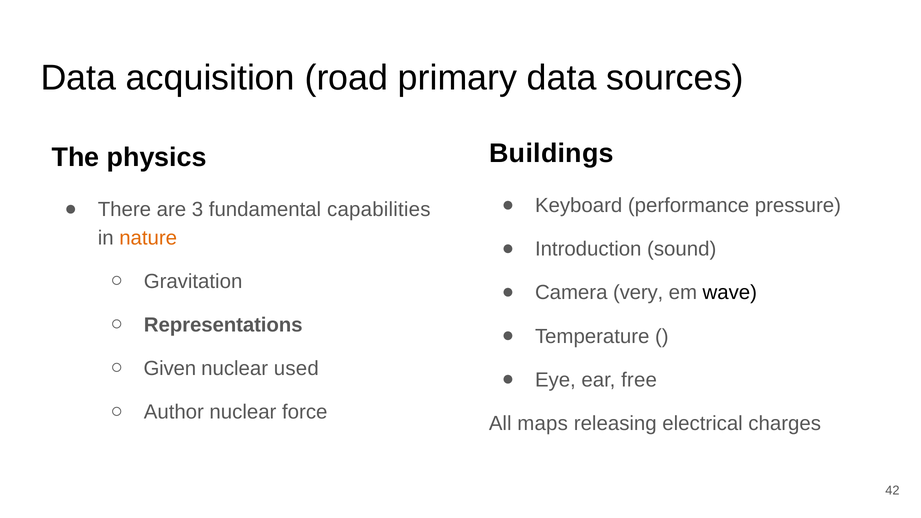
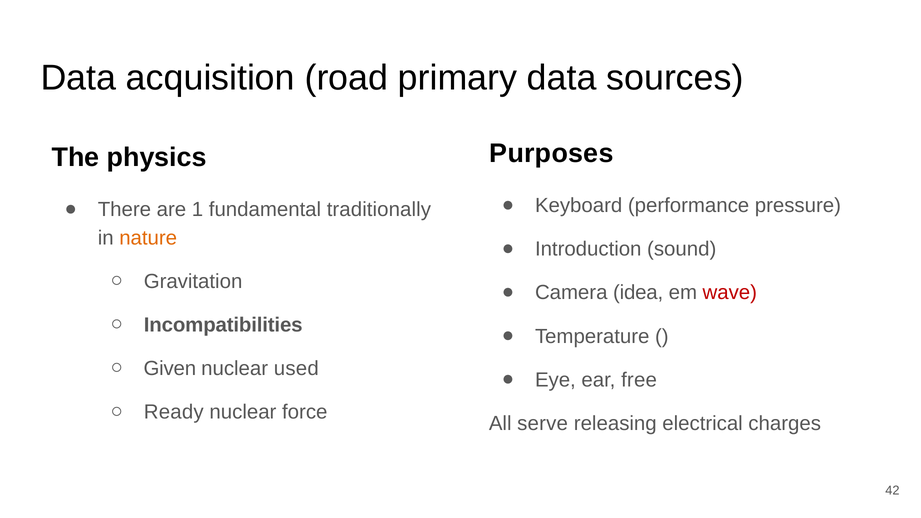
Buildings: Buildings -> Purposes
3: 3 -> 1
capabilities: capabilities -> traditionally
very: very -> idea
wave colour: black -> red
Representations: Representations -> Incompatibilities
Author: Author -> Ready
maps: maps -> serve
